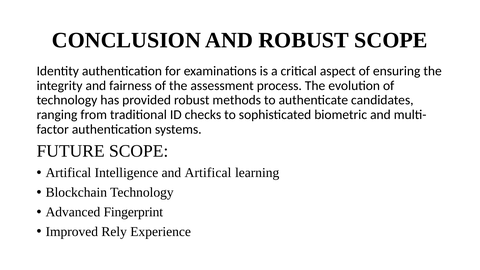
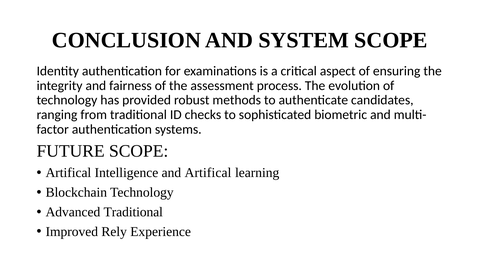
AND ROBUST: ROBUST -> SYSTEM
Advanced Fingerprint: Fingerprint -> Traditional
